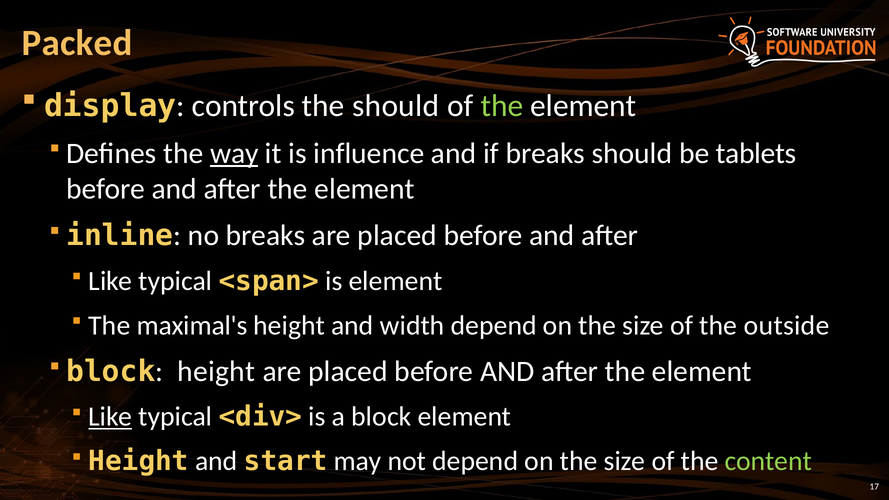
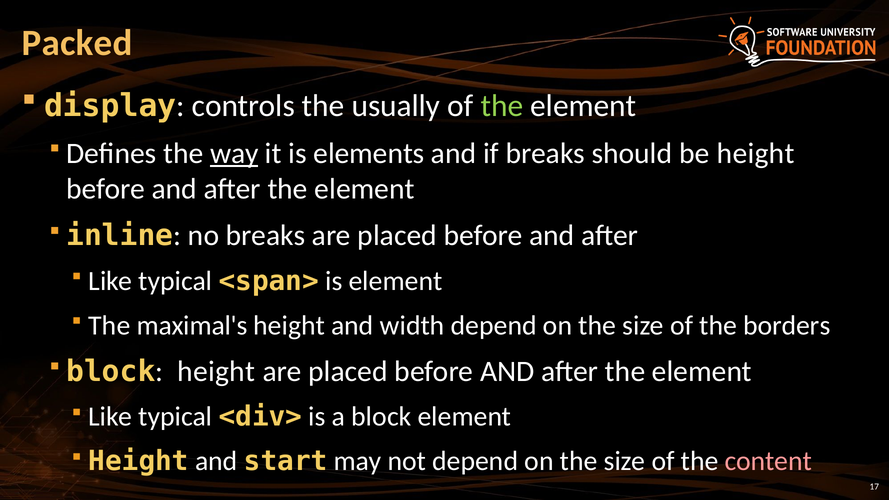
the should: should -> usually
influence: influence -> elements
be tablets: tablets -> height
outside: outside -> borders
Like at (110, 417) underline: present -> none
content colour: light green -> pink
